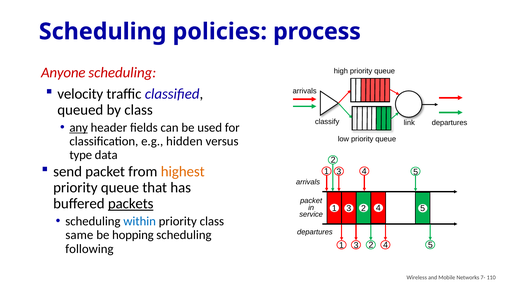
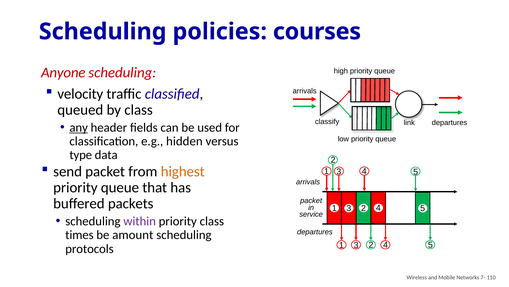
process: process -> courses
packets underline: present -> none
within colour: blue -> purple
same: same -> times
hopping: hopping -> amount
following: following -> protocols
